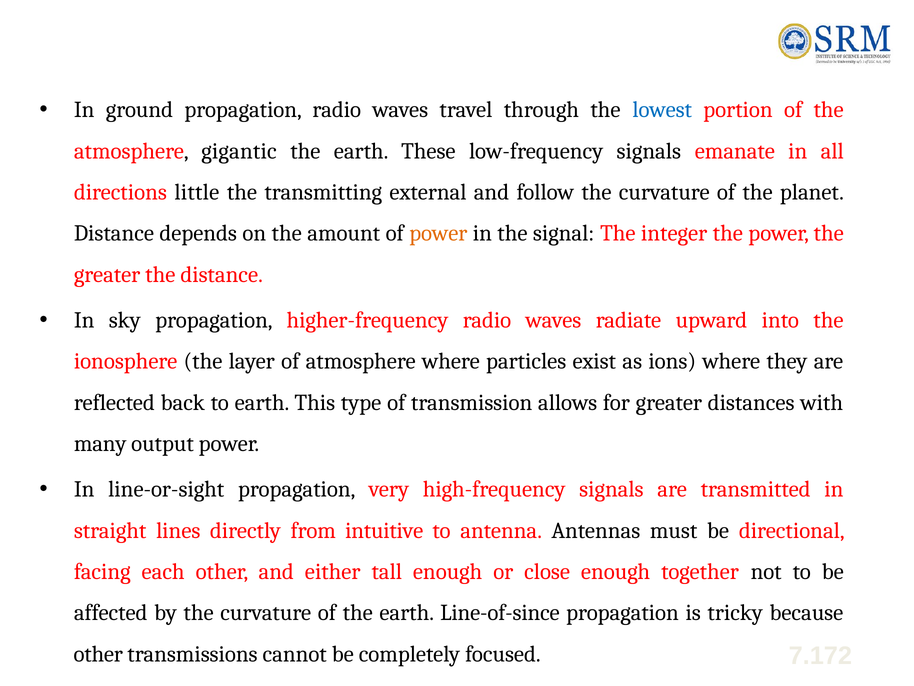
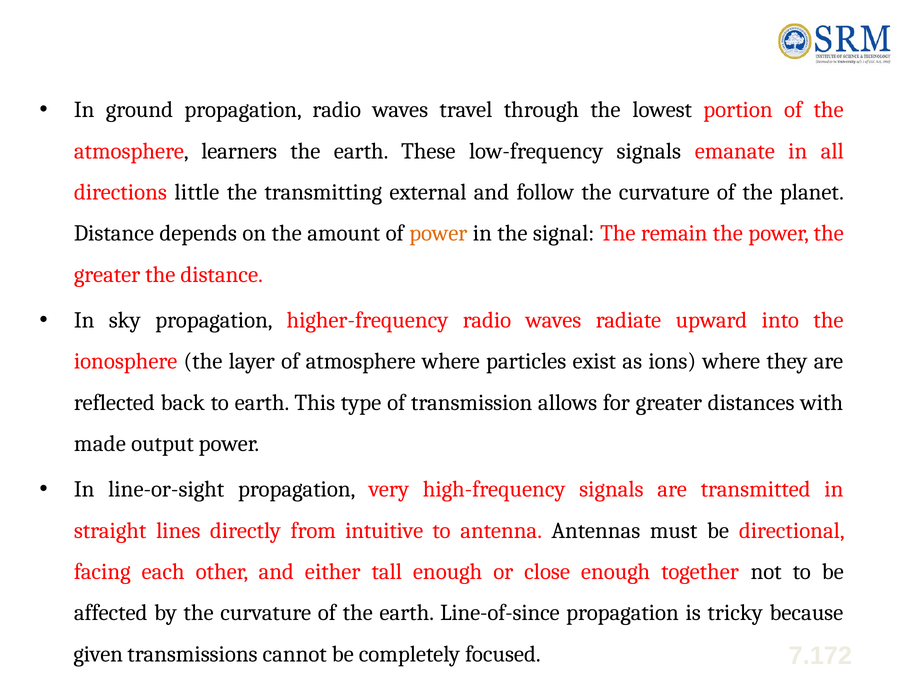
lowest colour: blue -> black
gigantic: gigantic -> learners
integer: integer -> remain
many: many -> made
other at (98, 654): other -> given
